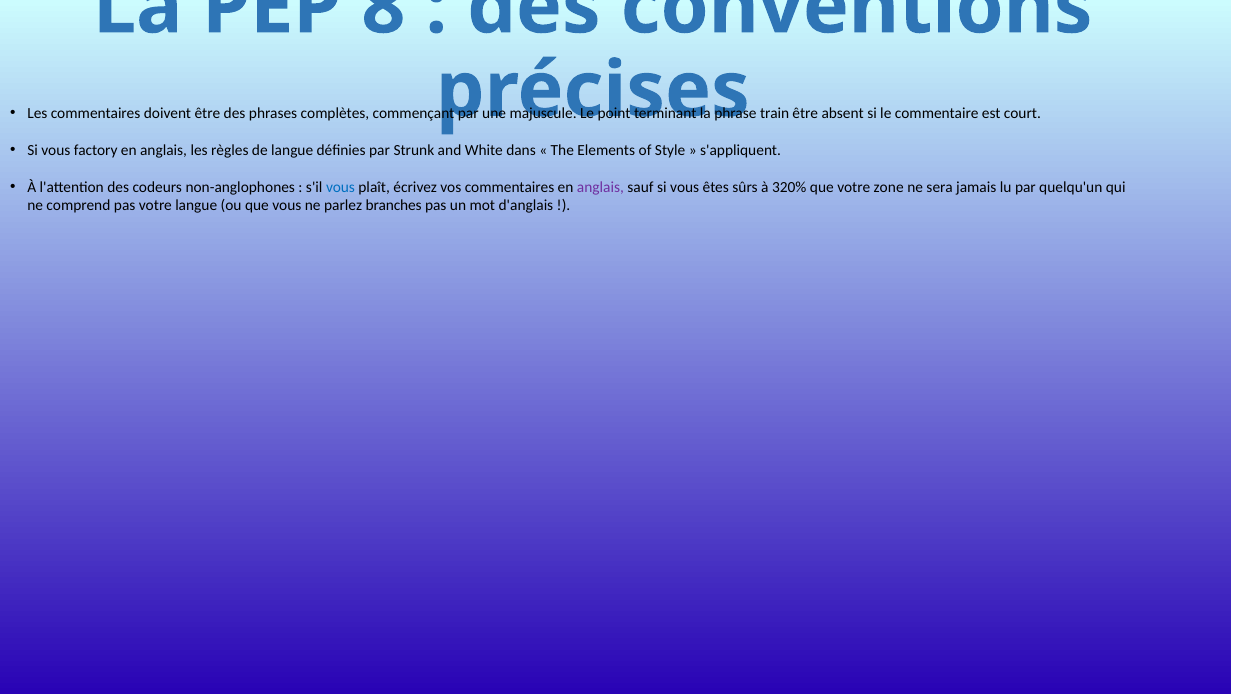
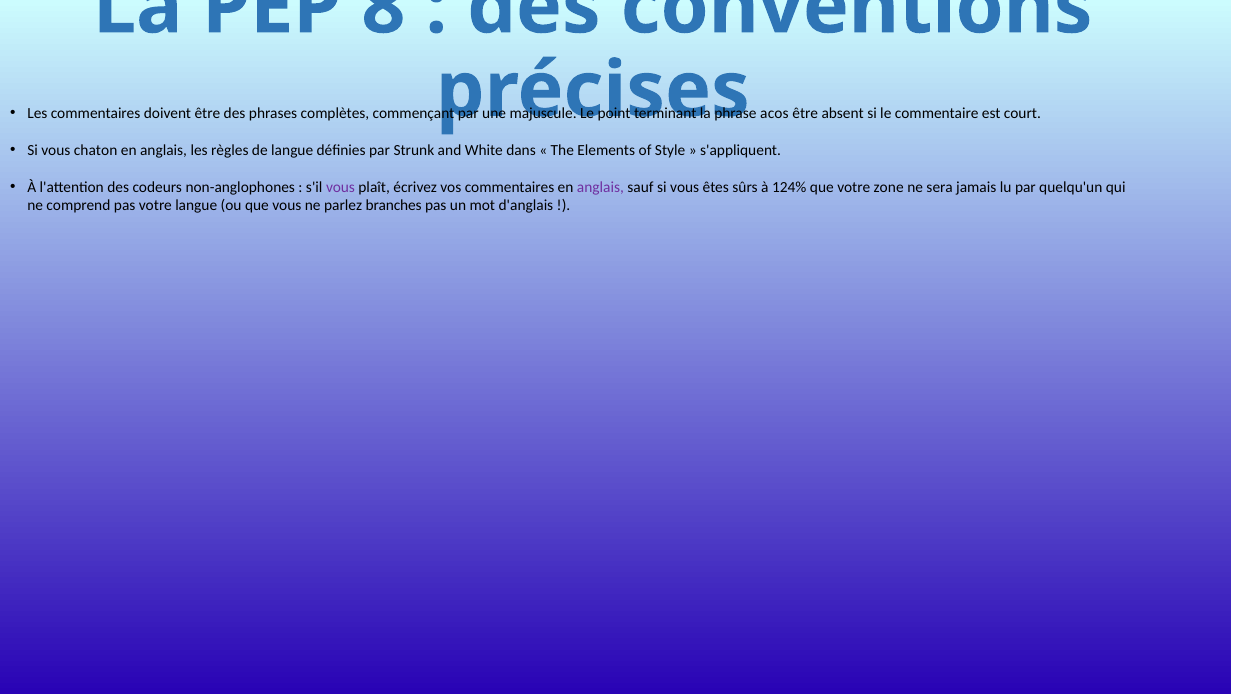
train: train -> acos
factory: factory -> chaton
vous at (341, 187) colour: blue -> purple
320%: 320% -> 124%
